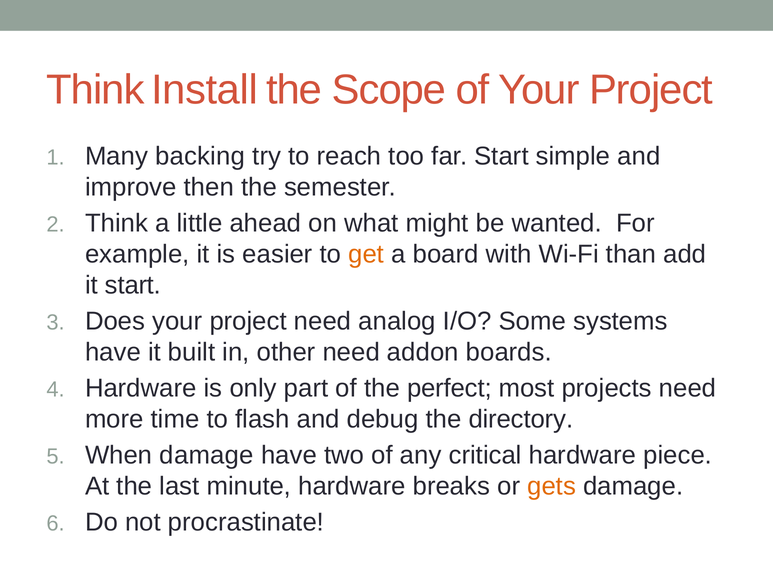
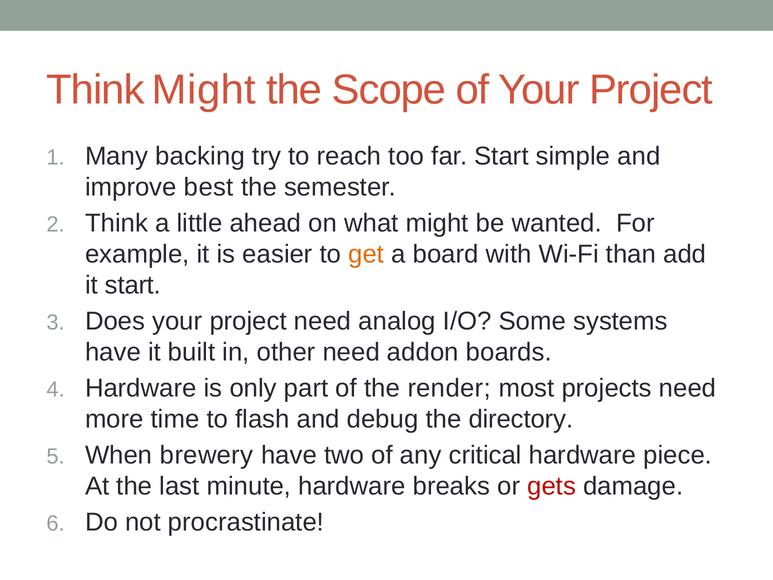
Think Install: Install -> Might
then: then -> best
perfect: perfect -> render
When damage: damage -> brewery
gets colour: orange -> red
